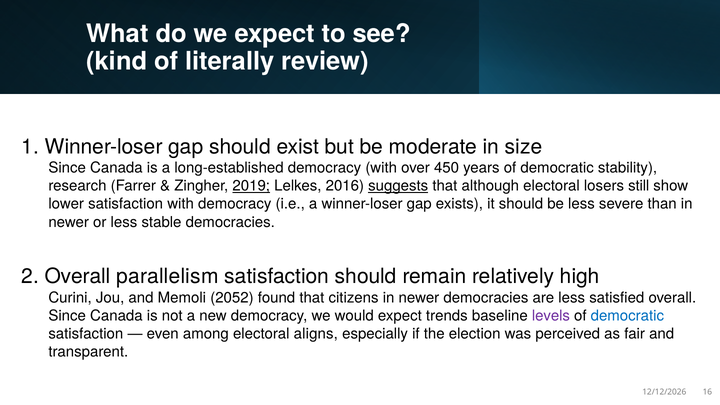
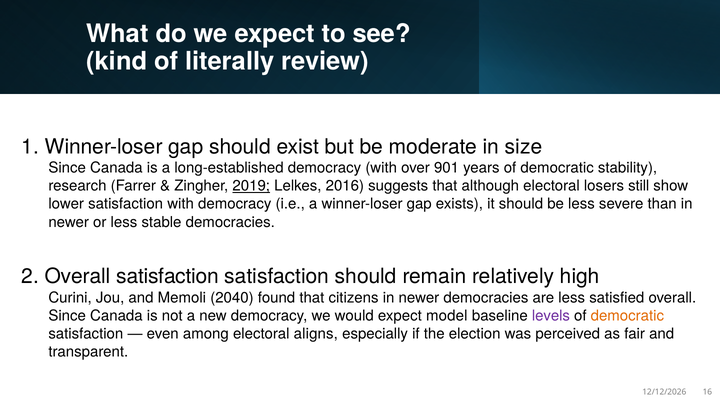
450: 450 -> 901
suggests underline: present -> none
Overall parallelism: parallelism -> satisfaction
2052: 2052 -> 2040
trends: trends -> model
democratic at (627, 316) colour: blue -> orange
